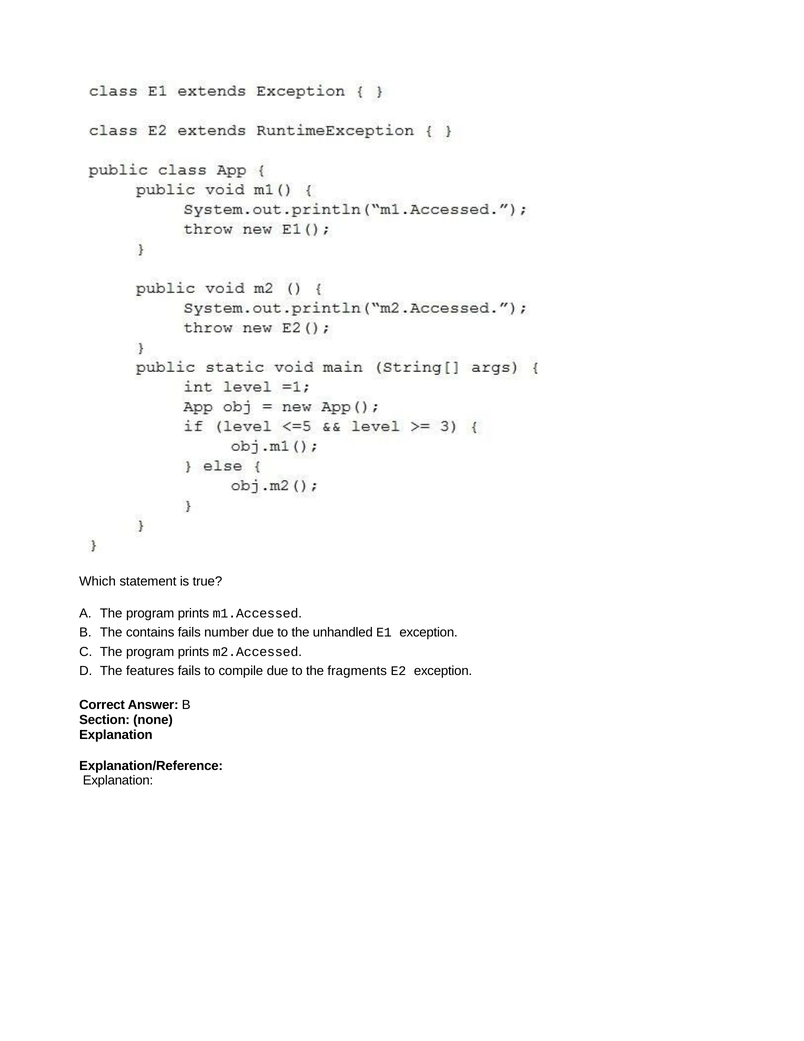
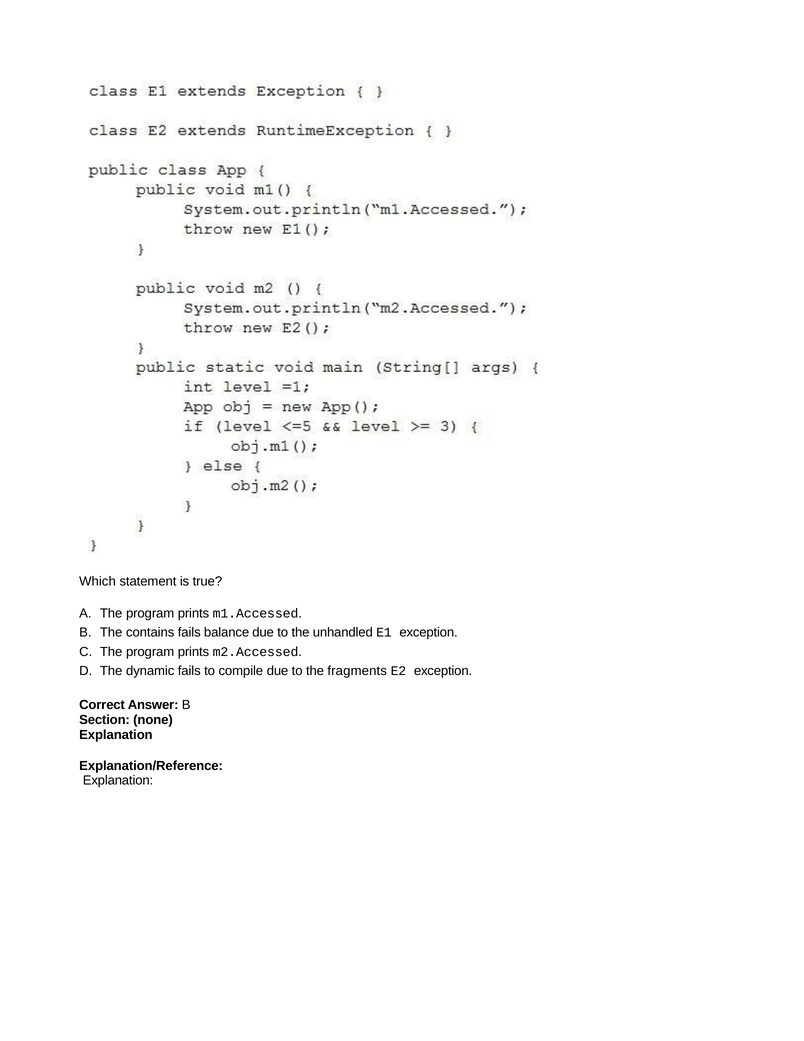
number: number -> balance
features: features -> dynamic
